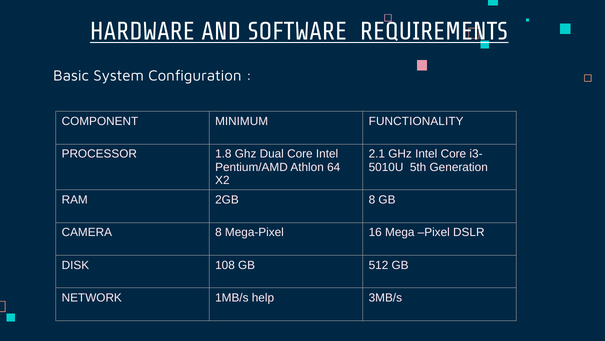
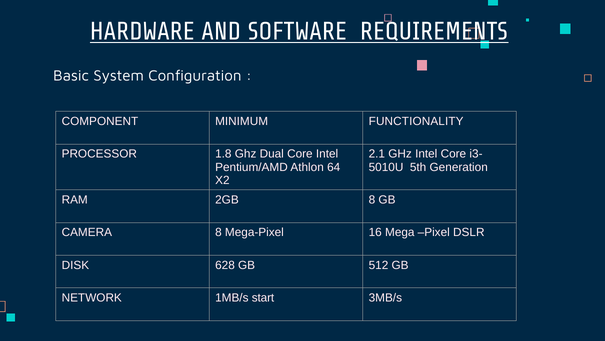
108: 108 -> 628
help: help -> start
